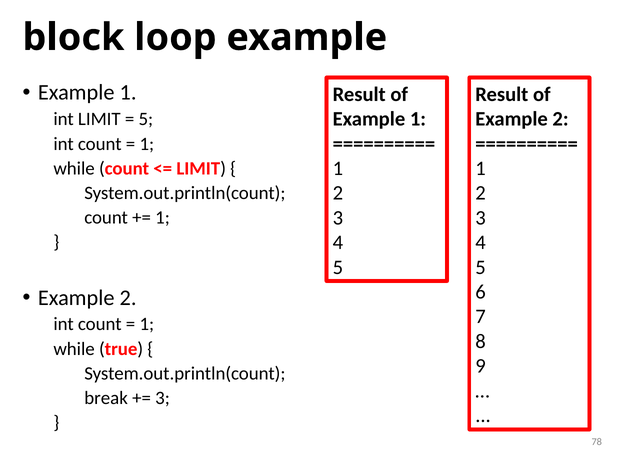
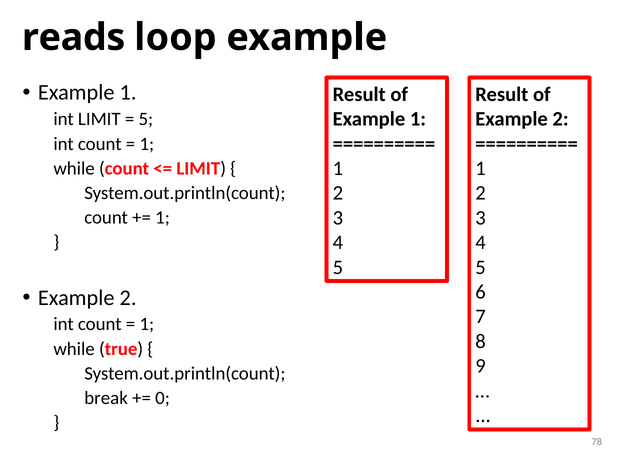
block: block -> reads
3 at (163, 399): 3 -> 0
